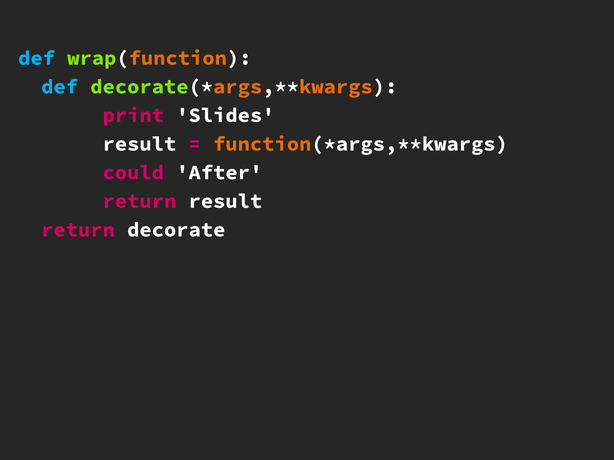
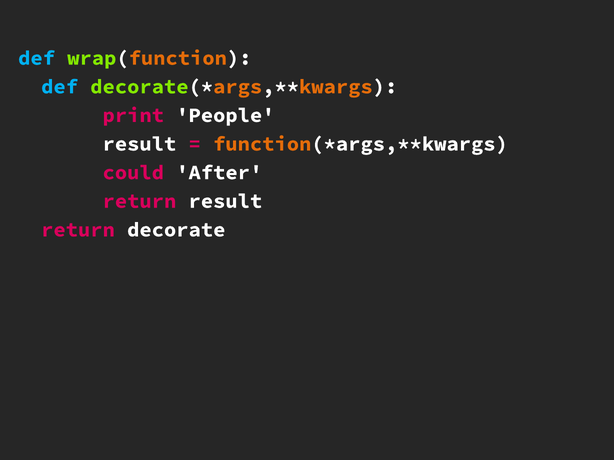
Slides: Slides -> People
